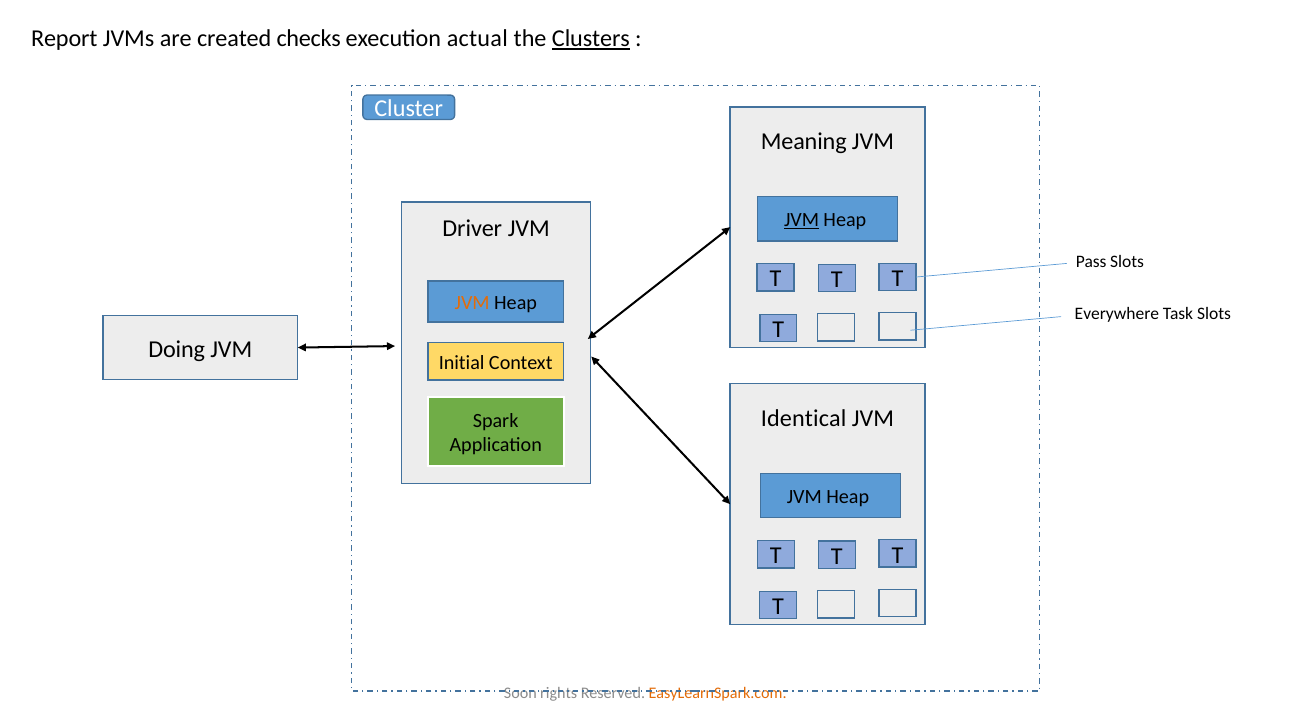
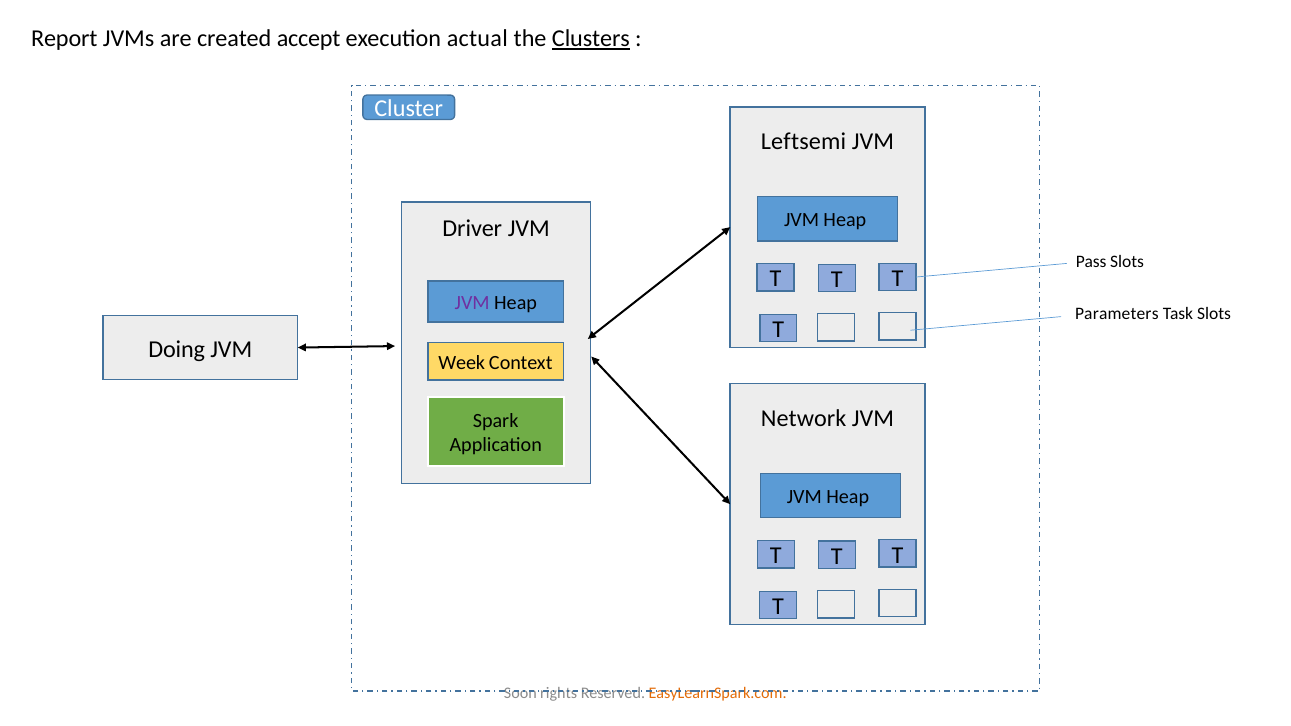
checks: checks -> accept
Meaning: Meaning -> Leftsemi
JVM at (802, 220) underline: present -> none
JVM at (472, 303) colour: orange -> purple
Everywhere: Everywhere -> Parameters
Initial: Initial -> Week
Identical: Identical -> Network
